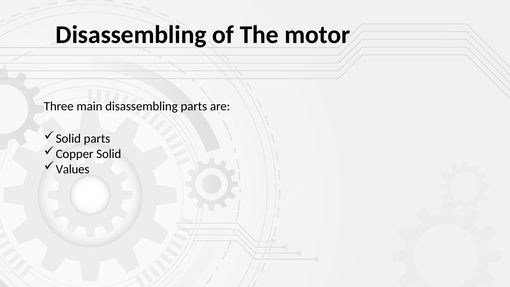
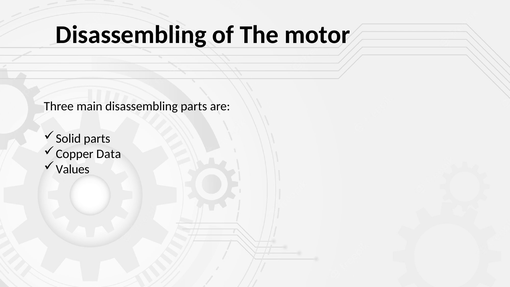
Copper Solid: Solid -> Data
